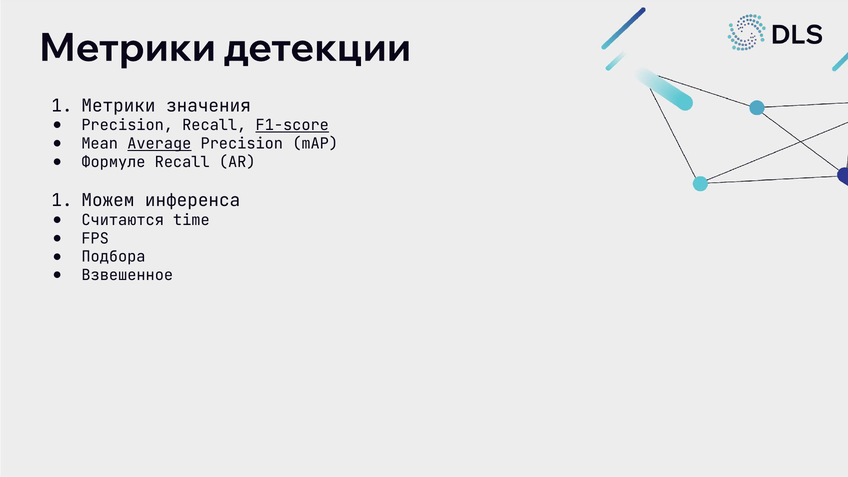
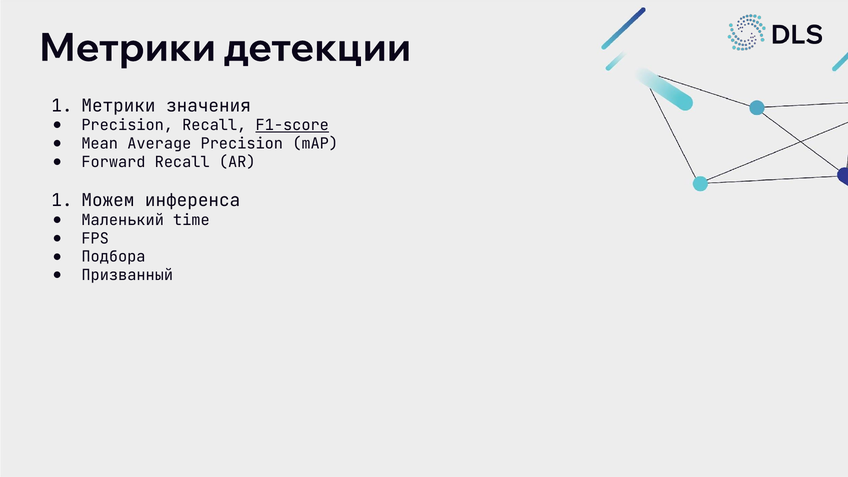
Average underline: present -> none
Формуле: Формуле -> Forward
Считаются: Считаются -> Маленький
Взвешенное: Взвешенное -> Призванный
